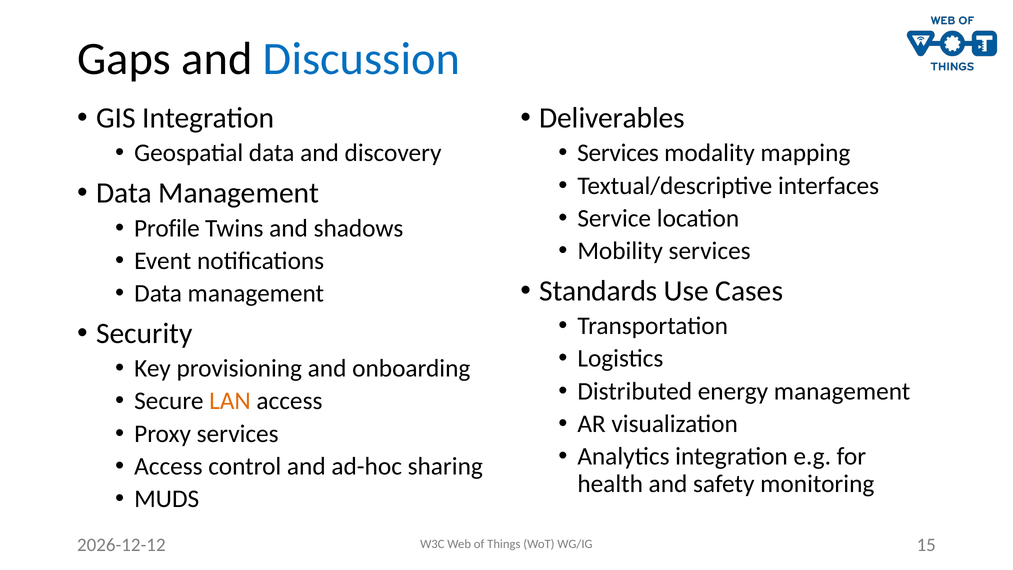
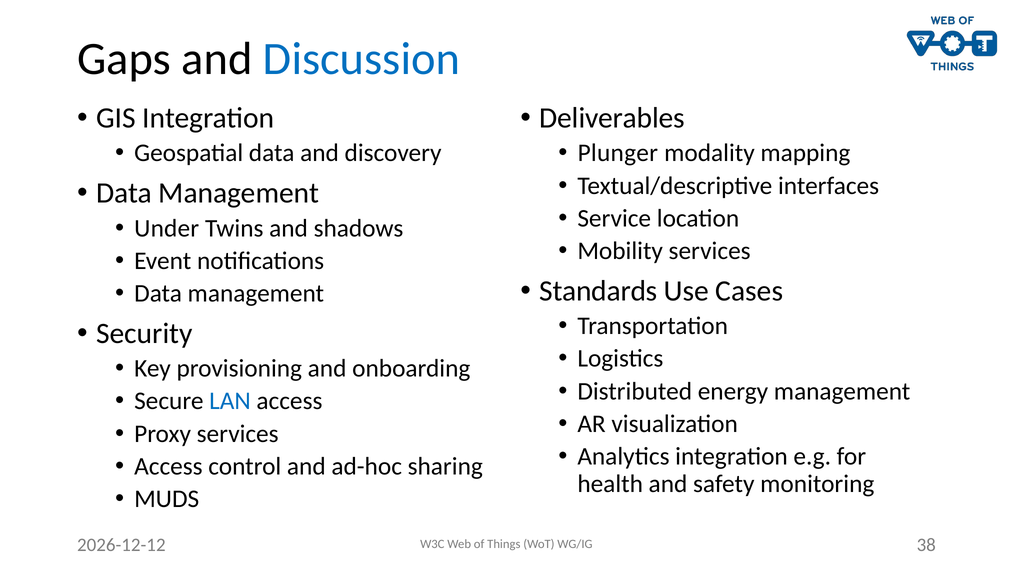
Services at (618, 153): Services -> Plunger
Profile: Profile -> Under
LAN colour: orange -> blue
15: 15 -> 38
